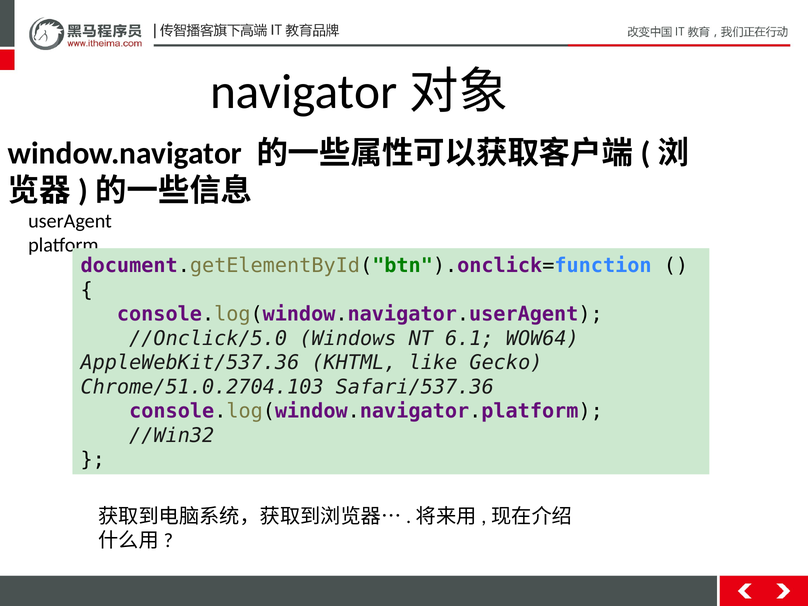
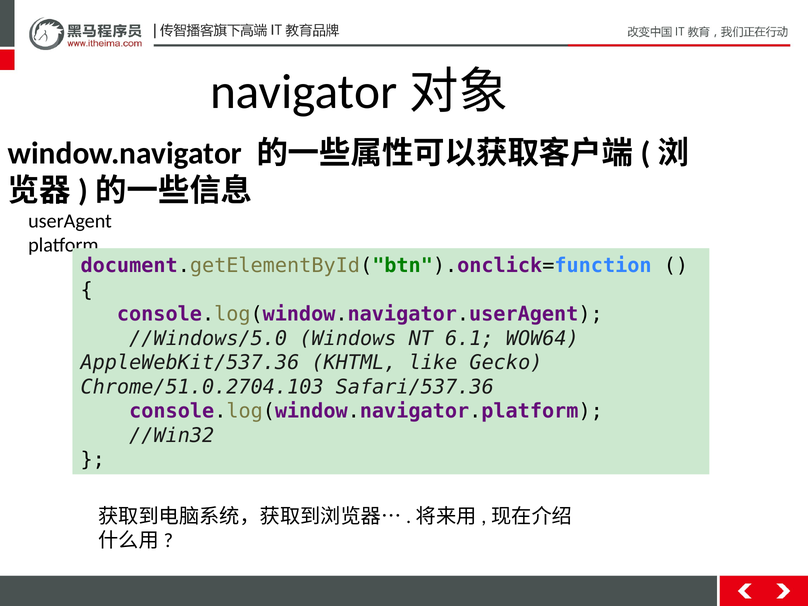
//Onclick/5.0: //Onclick/5.0 -> //Windows/5.0
